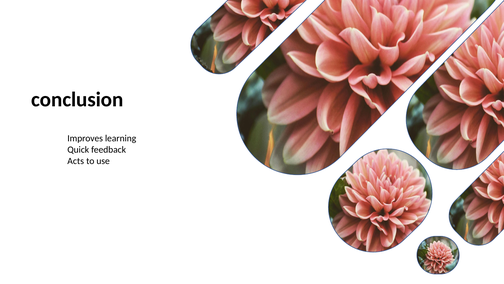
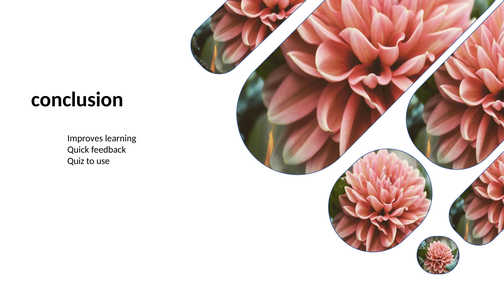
Acts: Acts -> Quiz
